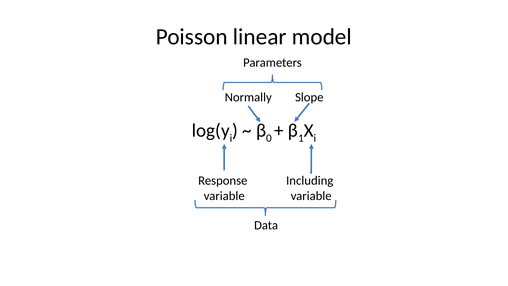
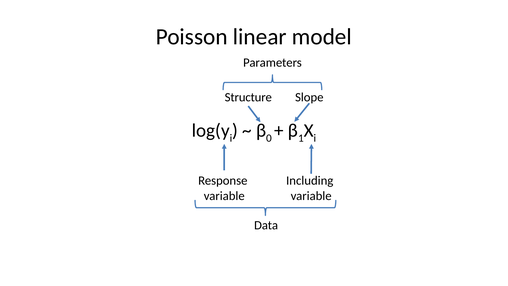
Normally: Normally -> Structure
